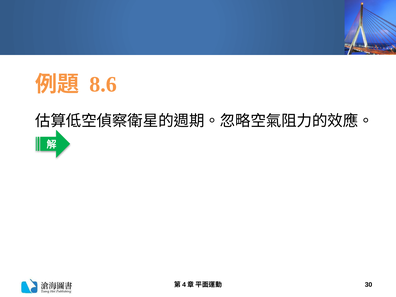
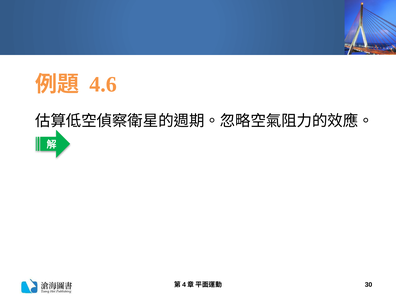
8.6: 8.6 -> 4.6
